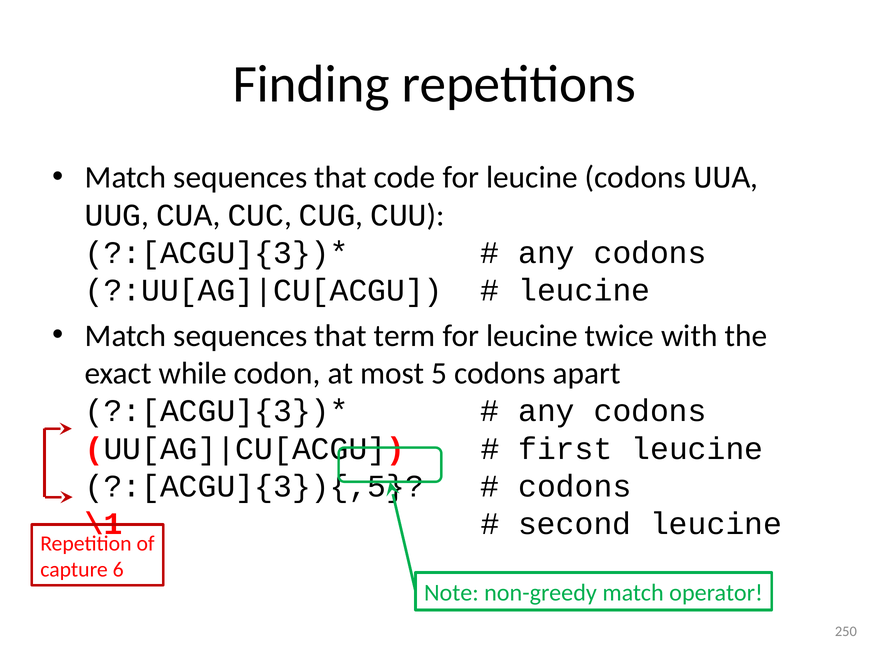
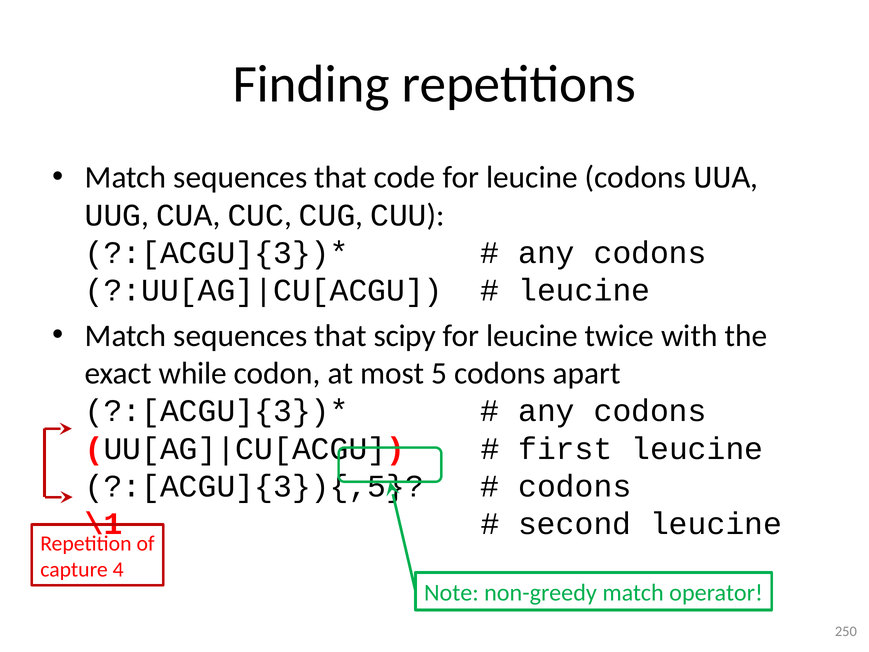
term: term -> scipy
6: 6 -> 4
